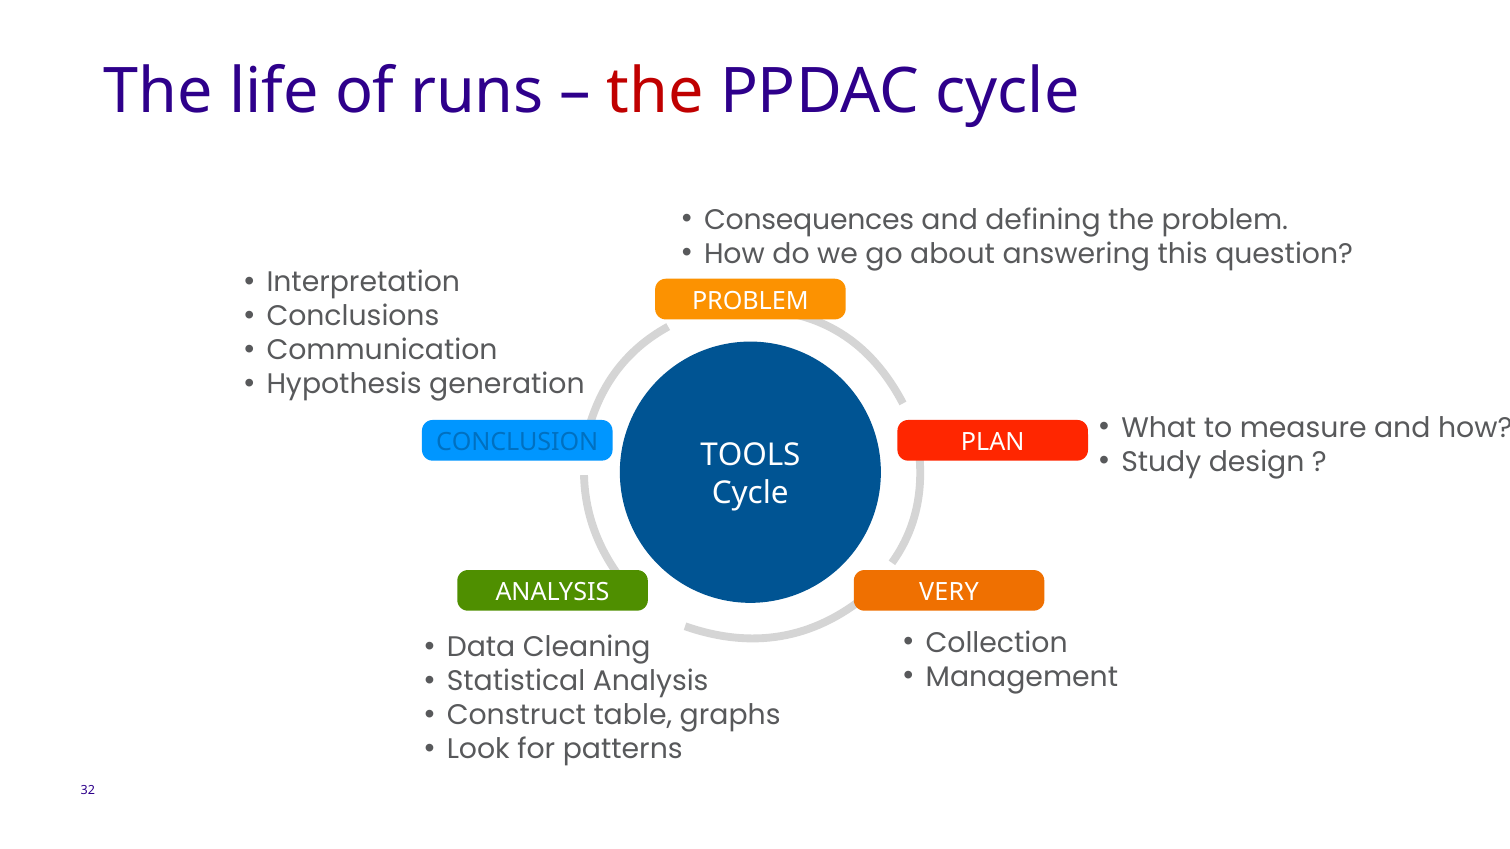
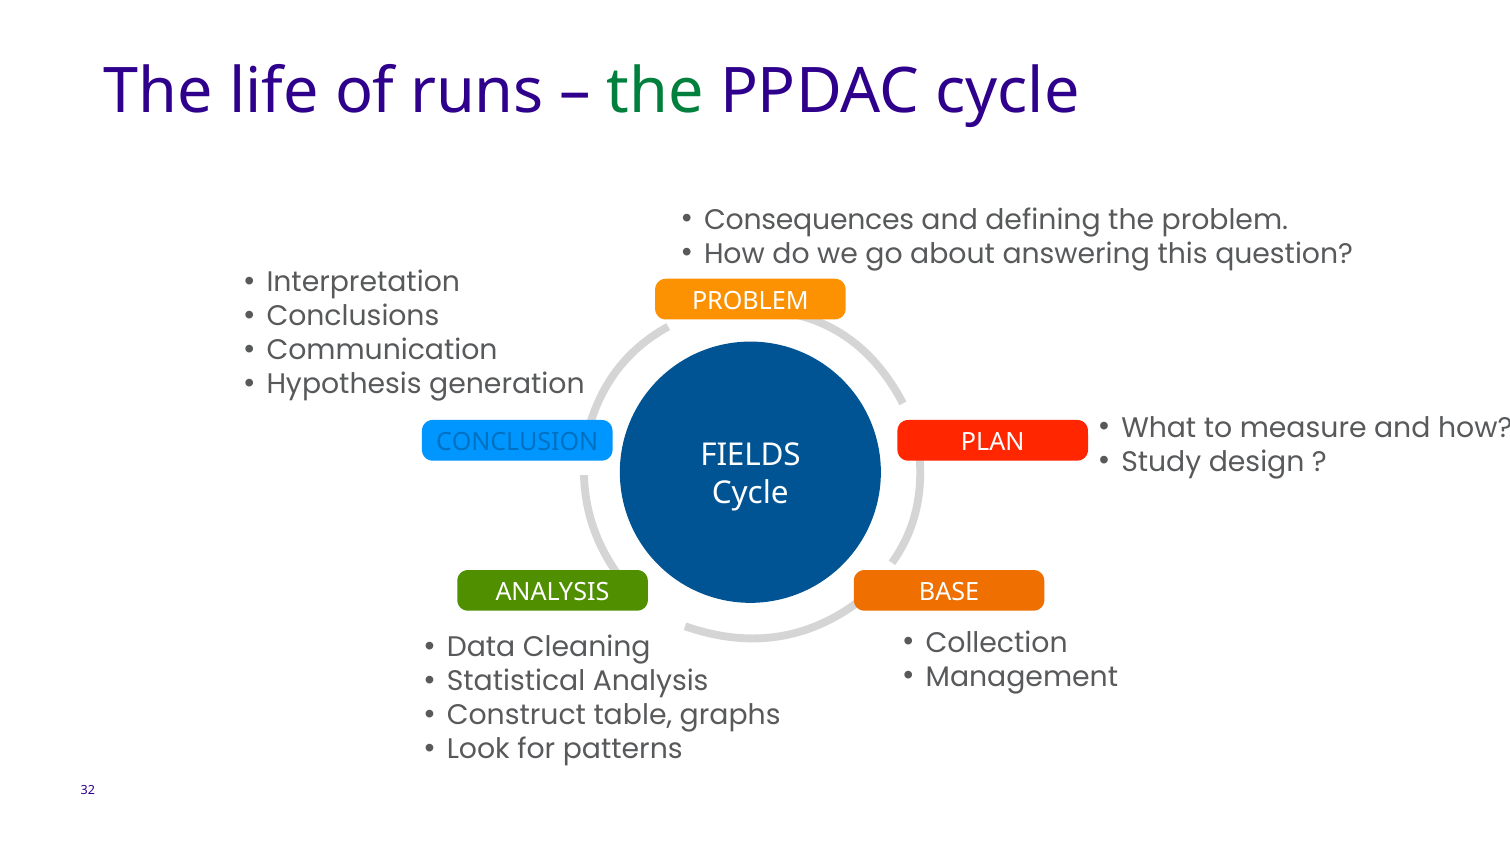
the at (655, 92) colour: red -> green
TOOLS: TOOLS -> FIELDS
VERY: VERY -> BASE
